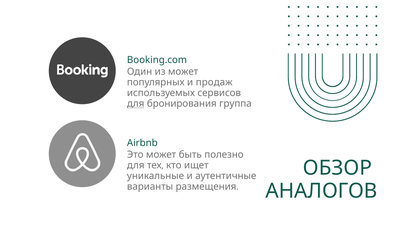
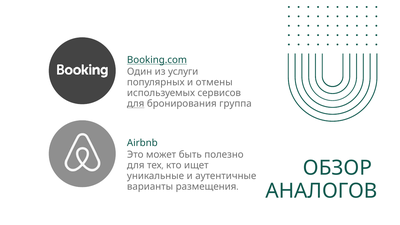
Booking.com underline: none -> present
из может: может -> услуги
продаж: продаж -> отмены
